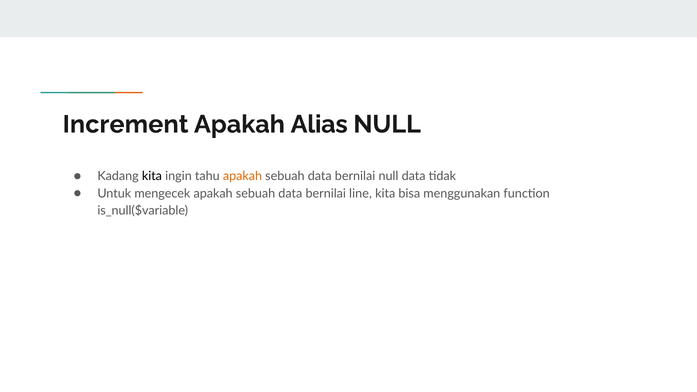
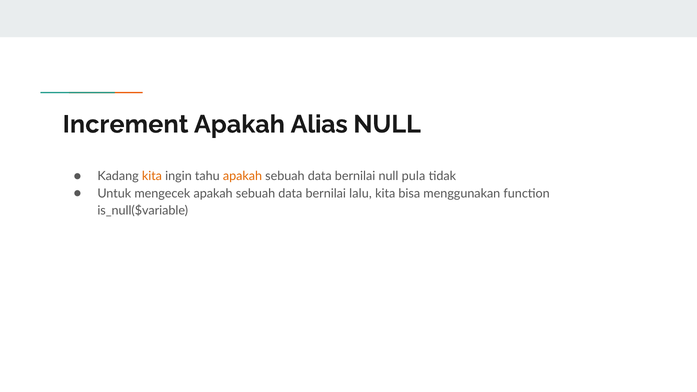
kita at (152, 176) colour: black -> orange
null data: data -> pula
line: line -> lalu
